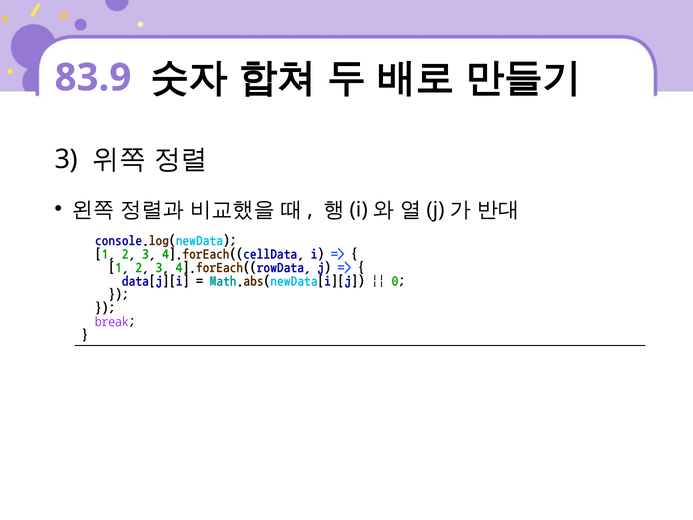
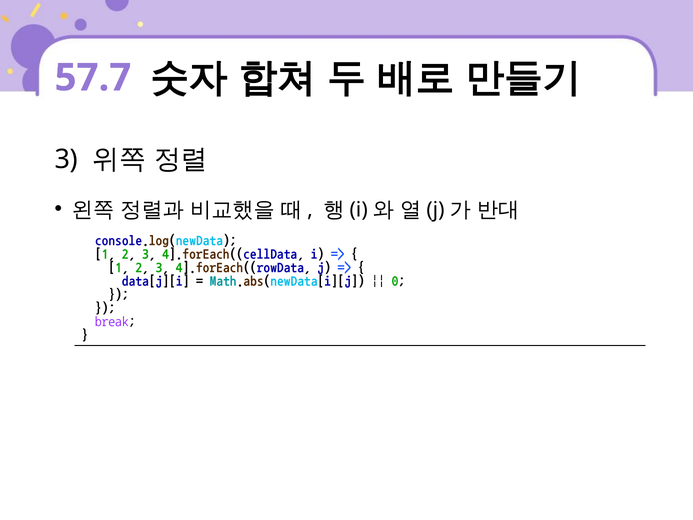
83.9: 83.9 -> 57.7
